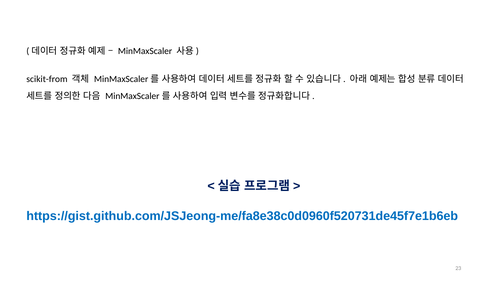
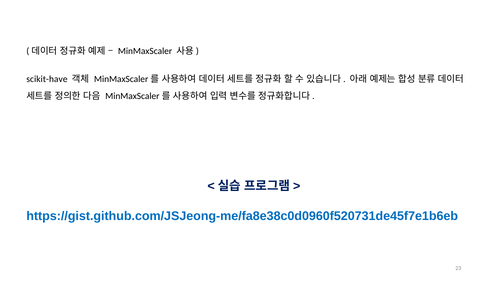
scikit-from: scikit-from -> scikit-have
